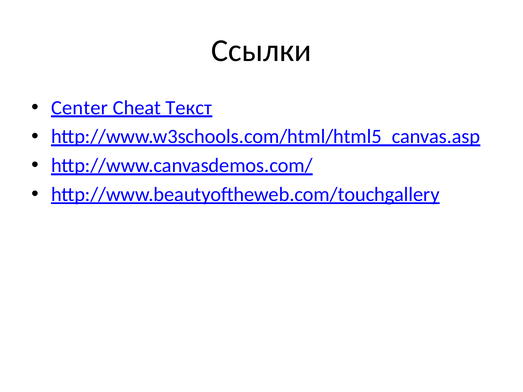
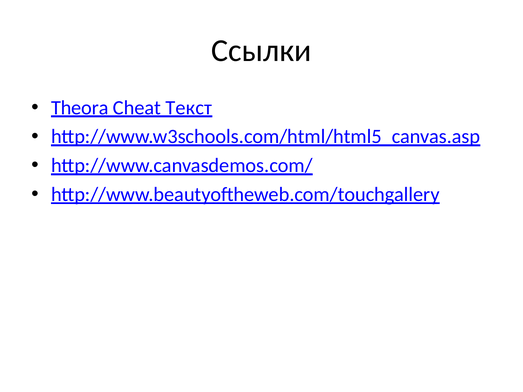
Center: Center -> Theora
